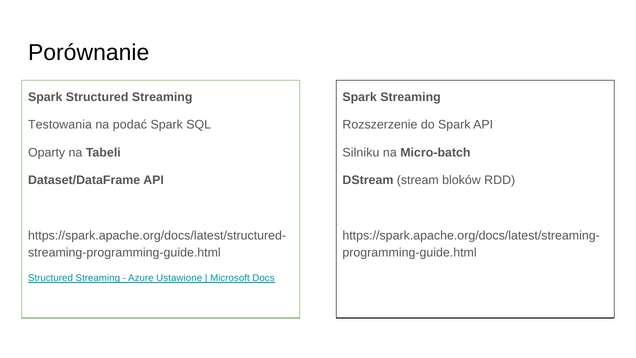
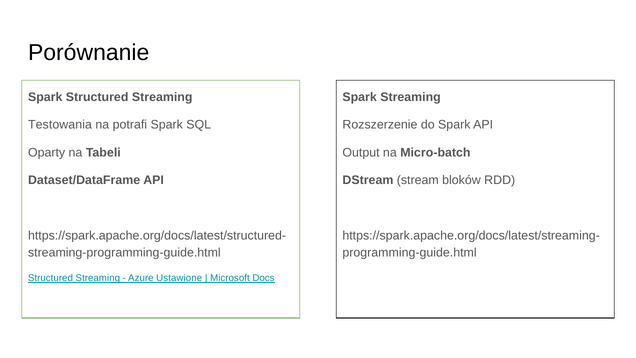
podać: podać -> potrafi
Silniku: Silniku -> Output
